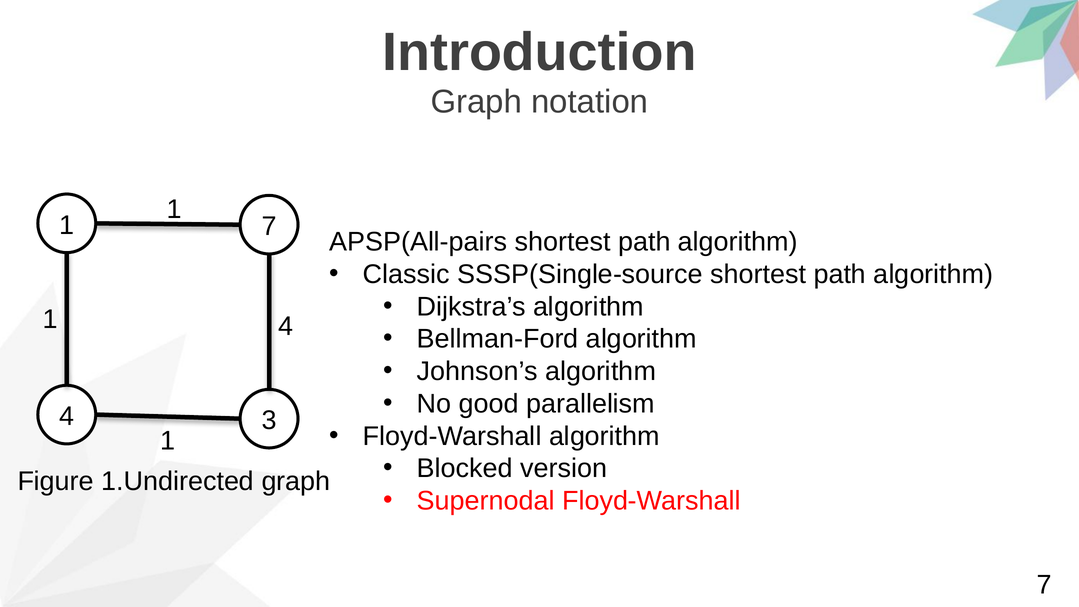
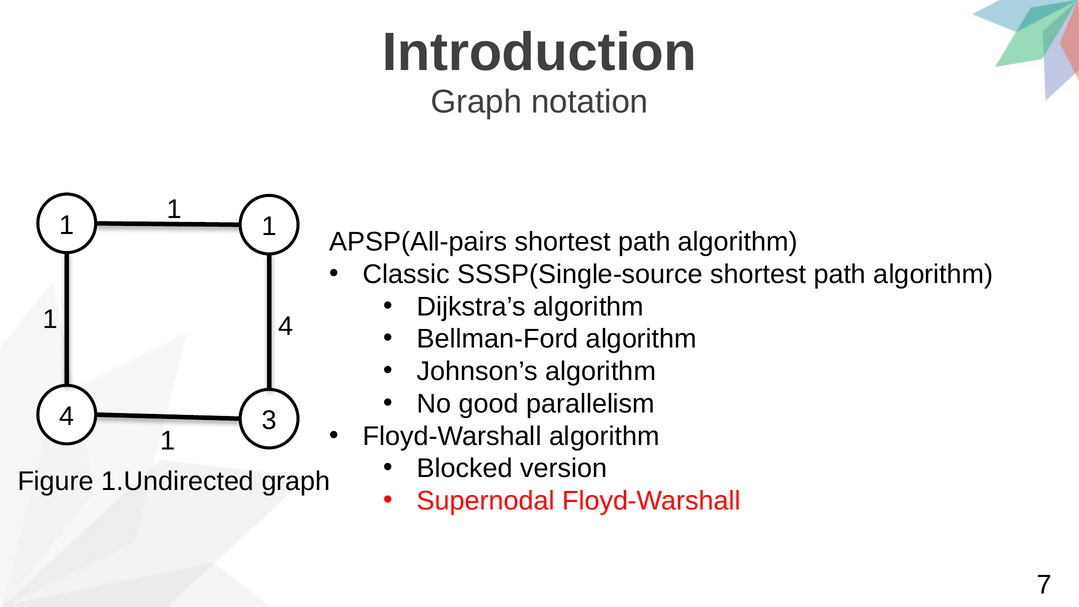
7 at (269, 226): 7 -> 1
